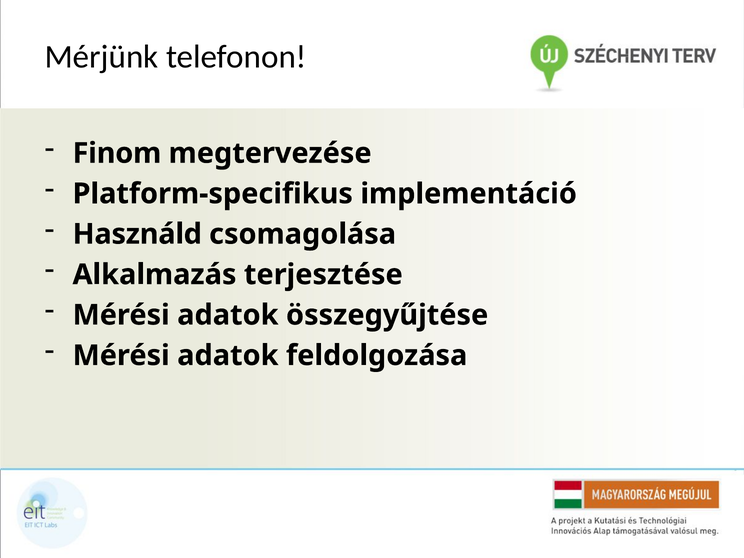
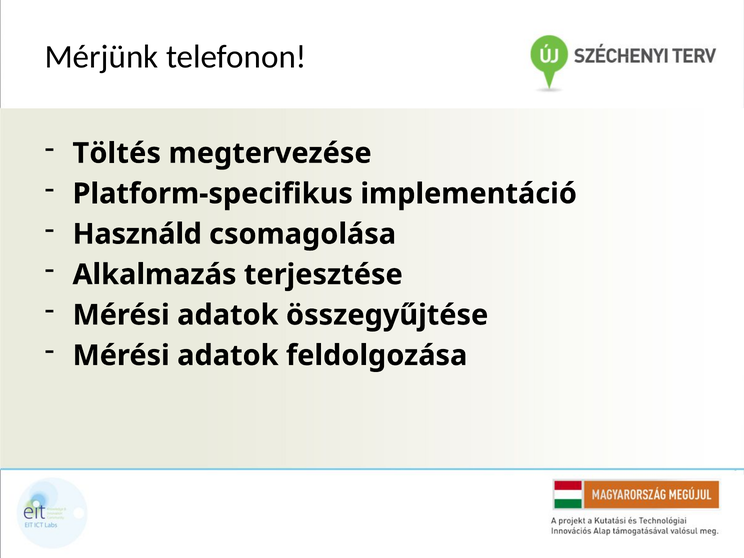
Finom: Finom -> Töltés
